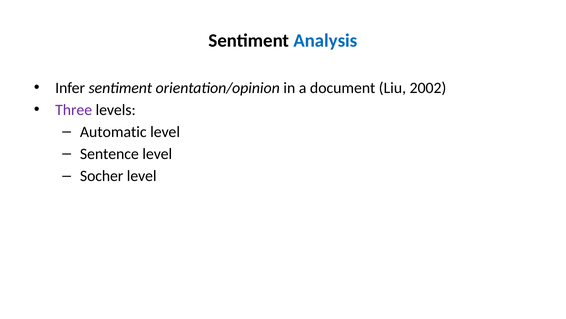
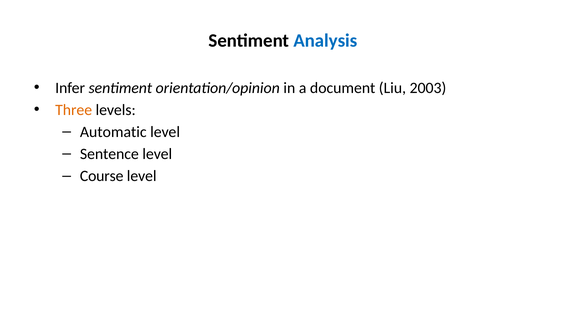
2002: 2002 -> 2003
Three colour: purple -> orange
Socher: Socher -> Course
